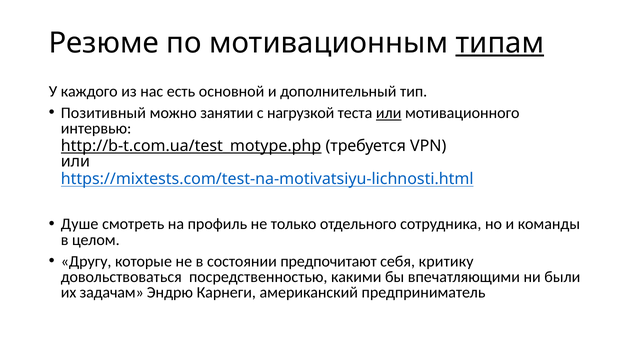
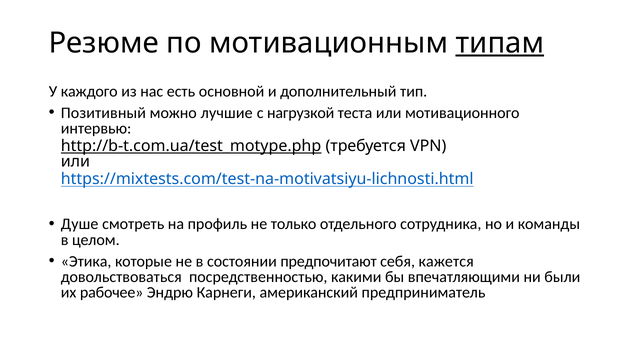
занятии: занятии -> лучшие
или at (389, 113) underline: present -> none
Другу: Другу -> Этика
критику: критику -> кажется
задачам: задачам -> рабочее
